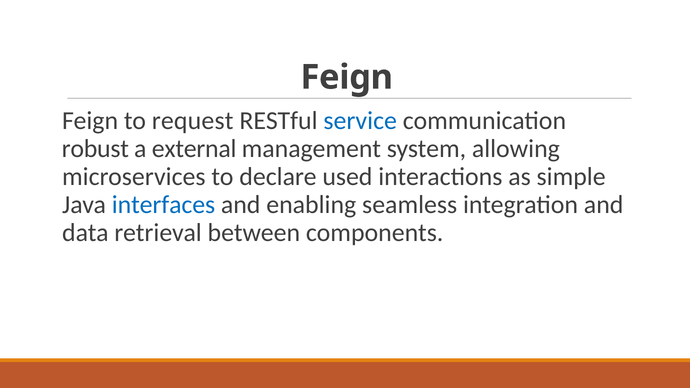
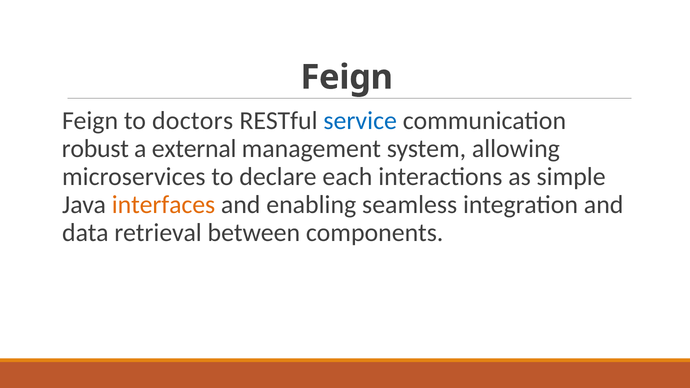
request: request -> doctors
used: used -> each
interfaces colour: blue -> orange
